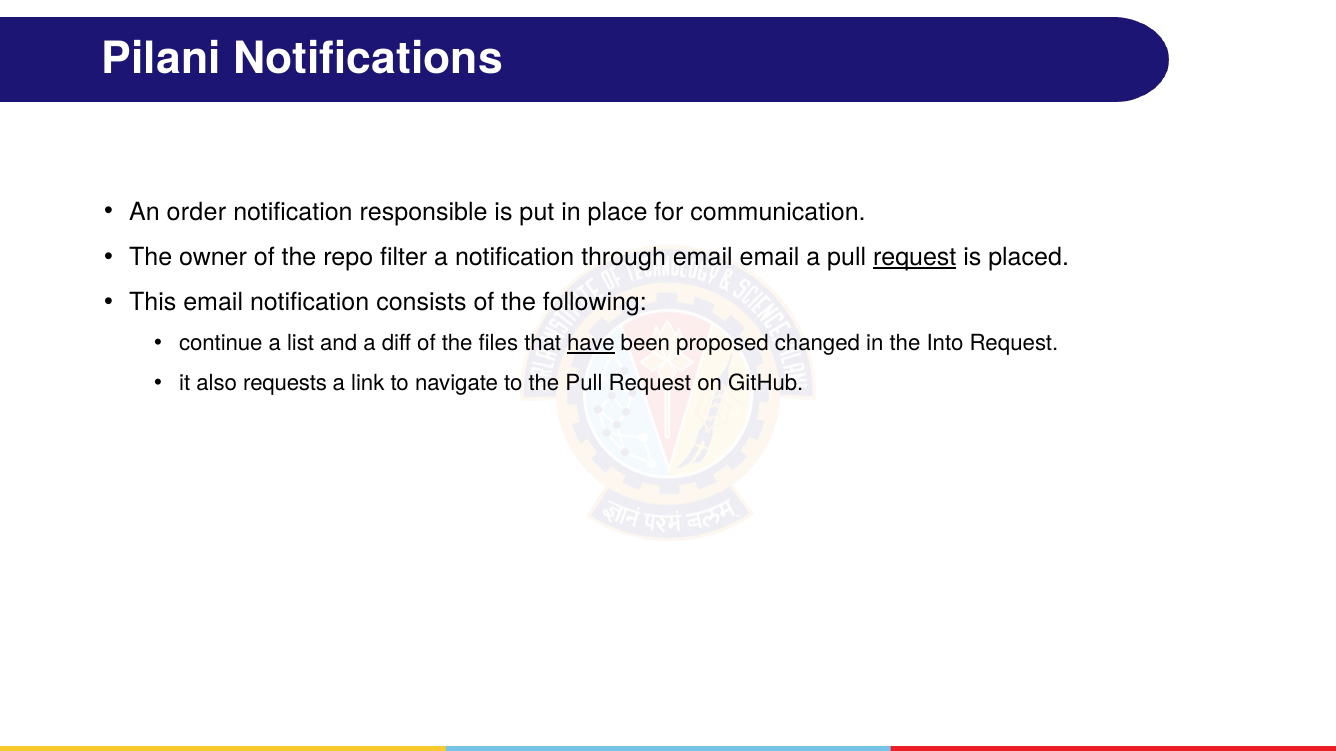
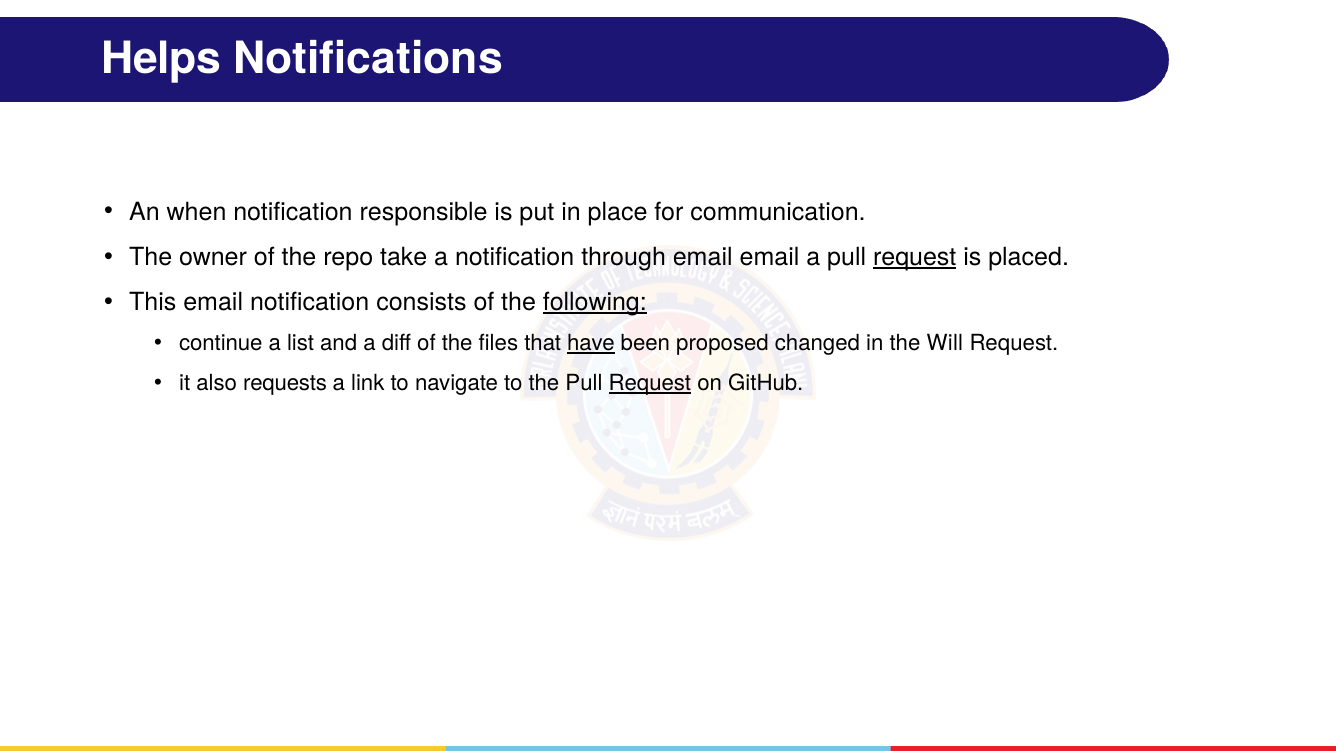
Pilani: Pilani -> Helps
order: order -> when
filter: filter -> take
following underline: none -> present
Into: Into -> Will
Request at (650, 384) underline: none -> present
